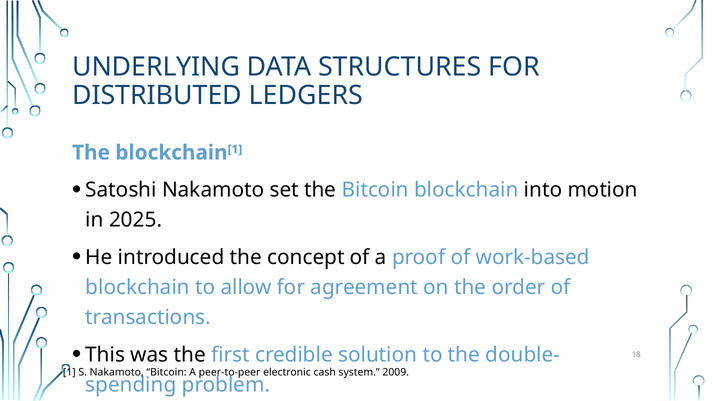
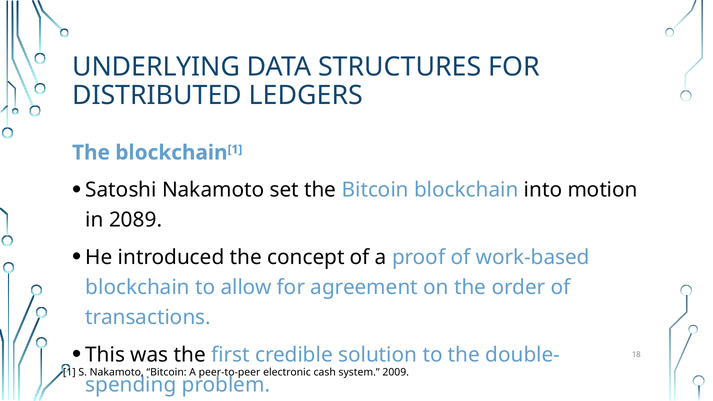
2025: 2025 -> 2089
